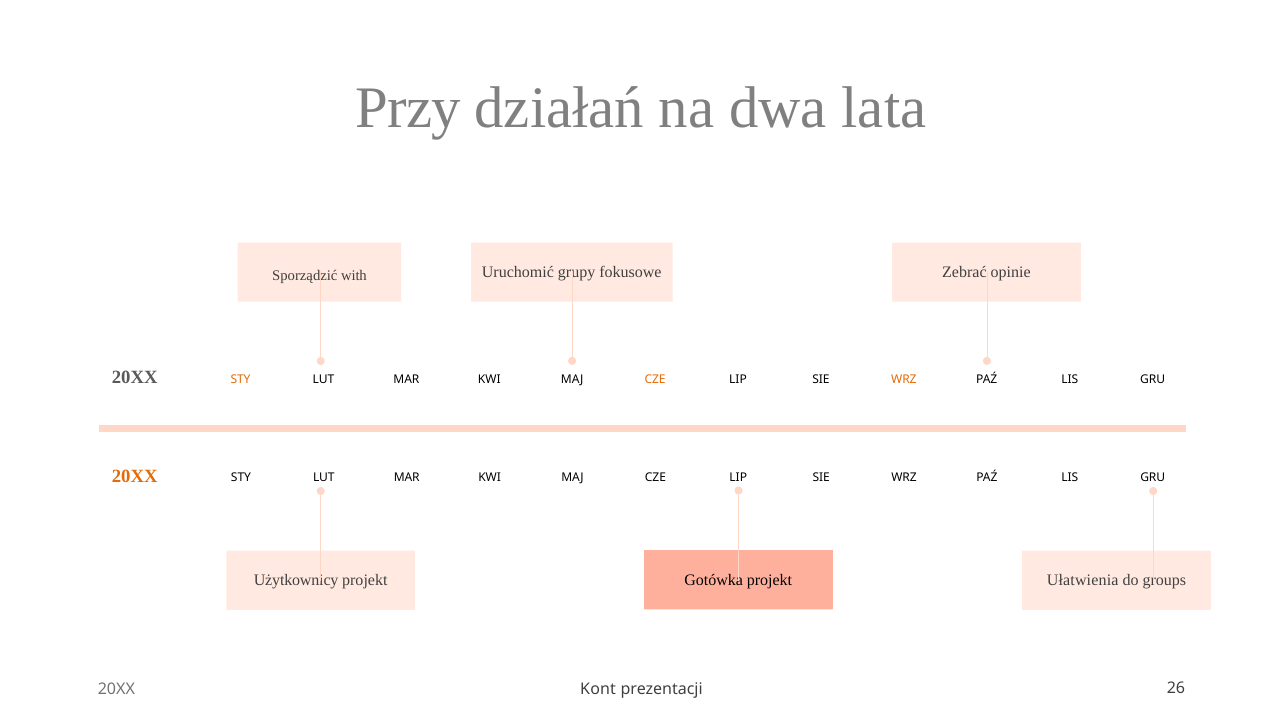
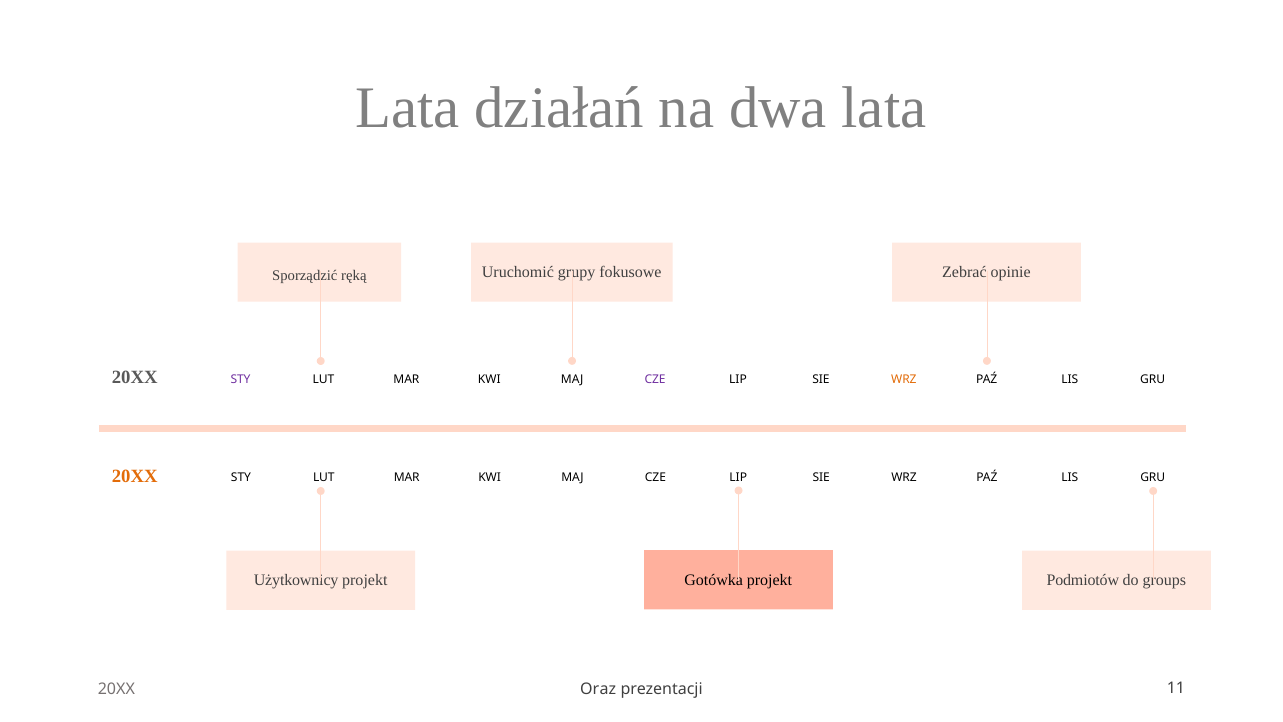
Przy at (408, 108): Przy -> Lata
with: with -> ręką
STY at (241, 380) colour: orange -> purple
CZE at (655, 380) colour: orange -> purple
Ułatwienia: Ułatwienia -> Podmiotów
Kont: Kont -> Oraz
26: 26 -> 11
